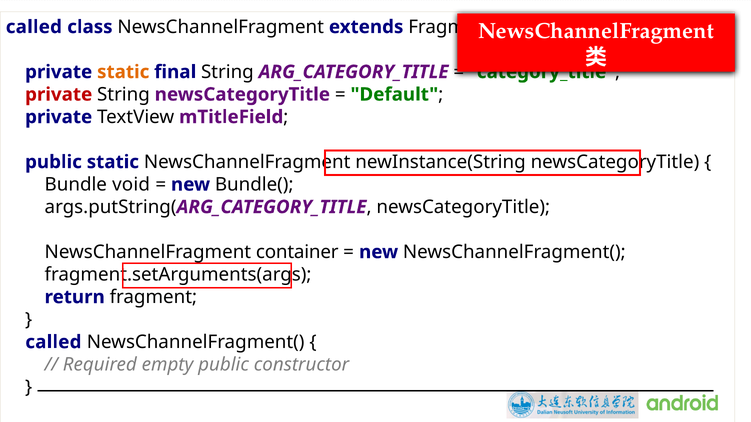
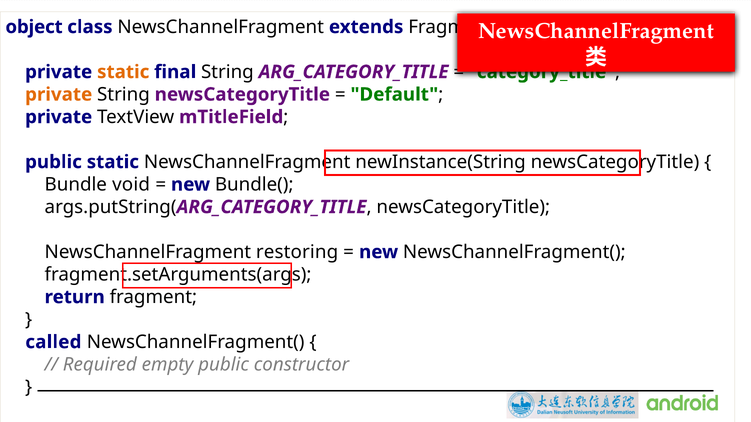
called at (34, 27): called -> object
private at (59, 95) colour: red -> orange
container: container -> restoring
